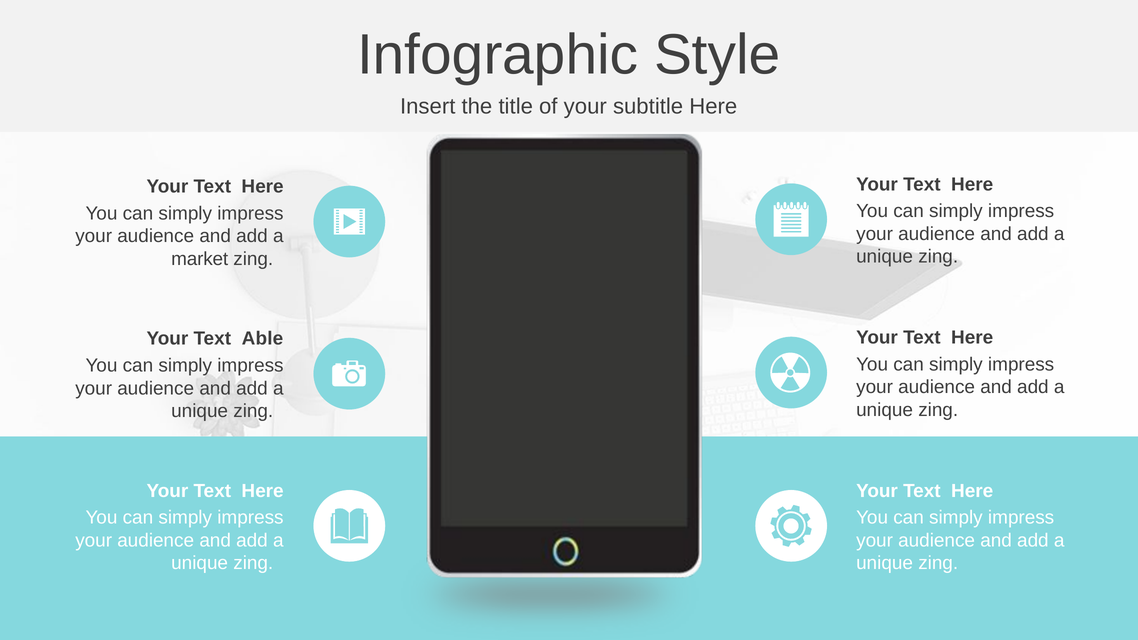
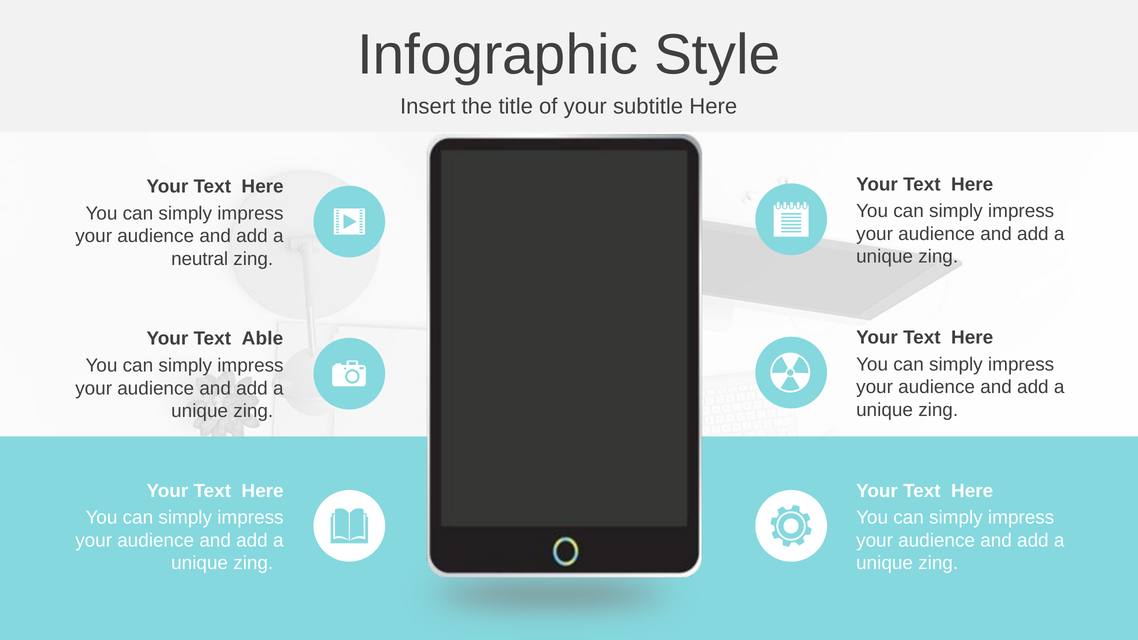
market: market -> neutral
